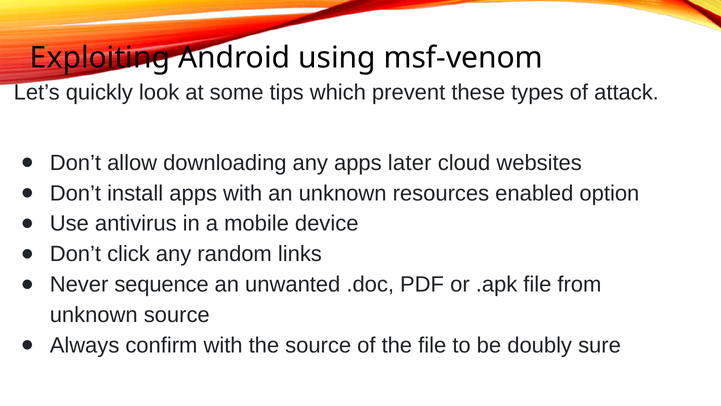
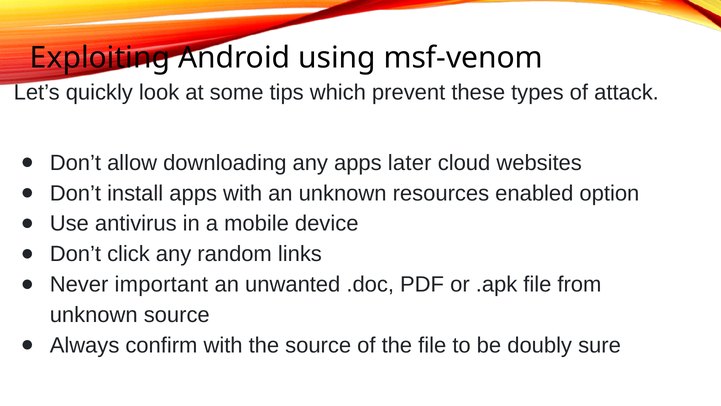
sequence: sequence -> important
